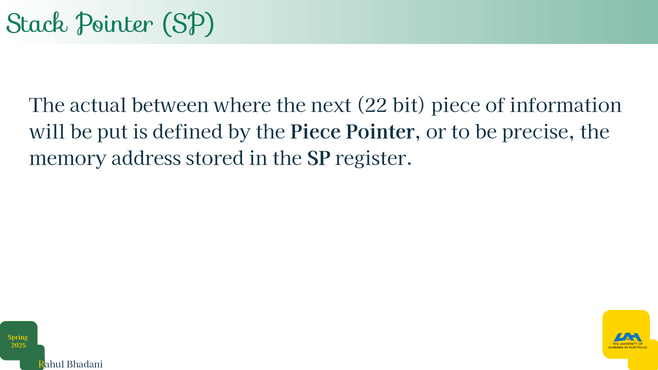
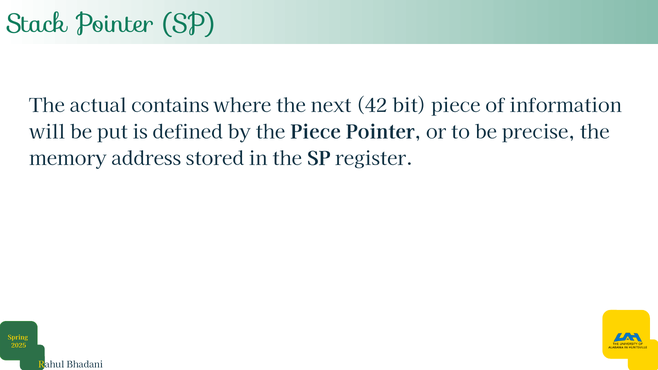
between: between -> contains
22: 22 -> 42
